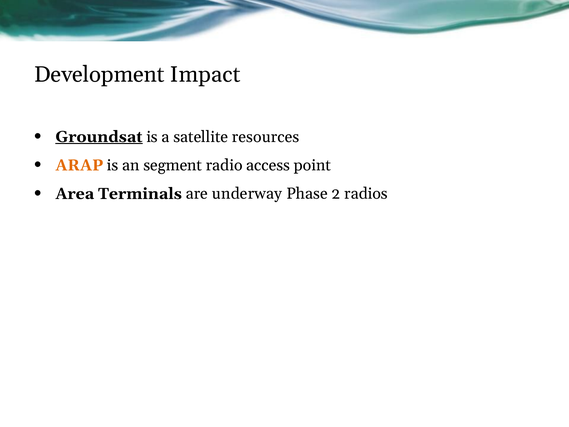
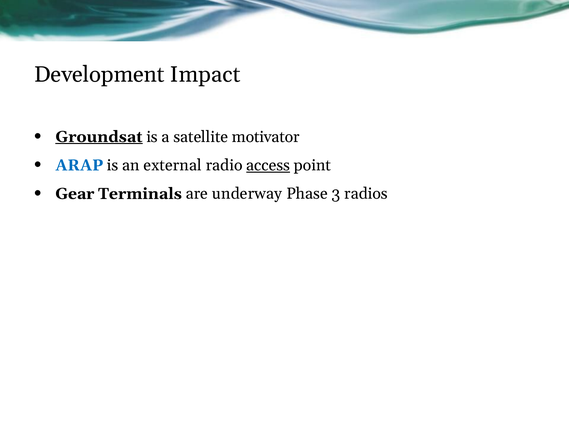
resources: resources -> motivator
ARAP colour: orange -> blue
segment: segment -> external
access underline: none -> present
Area: Area -> Gear
2: 2 -> 3
